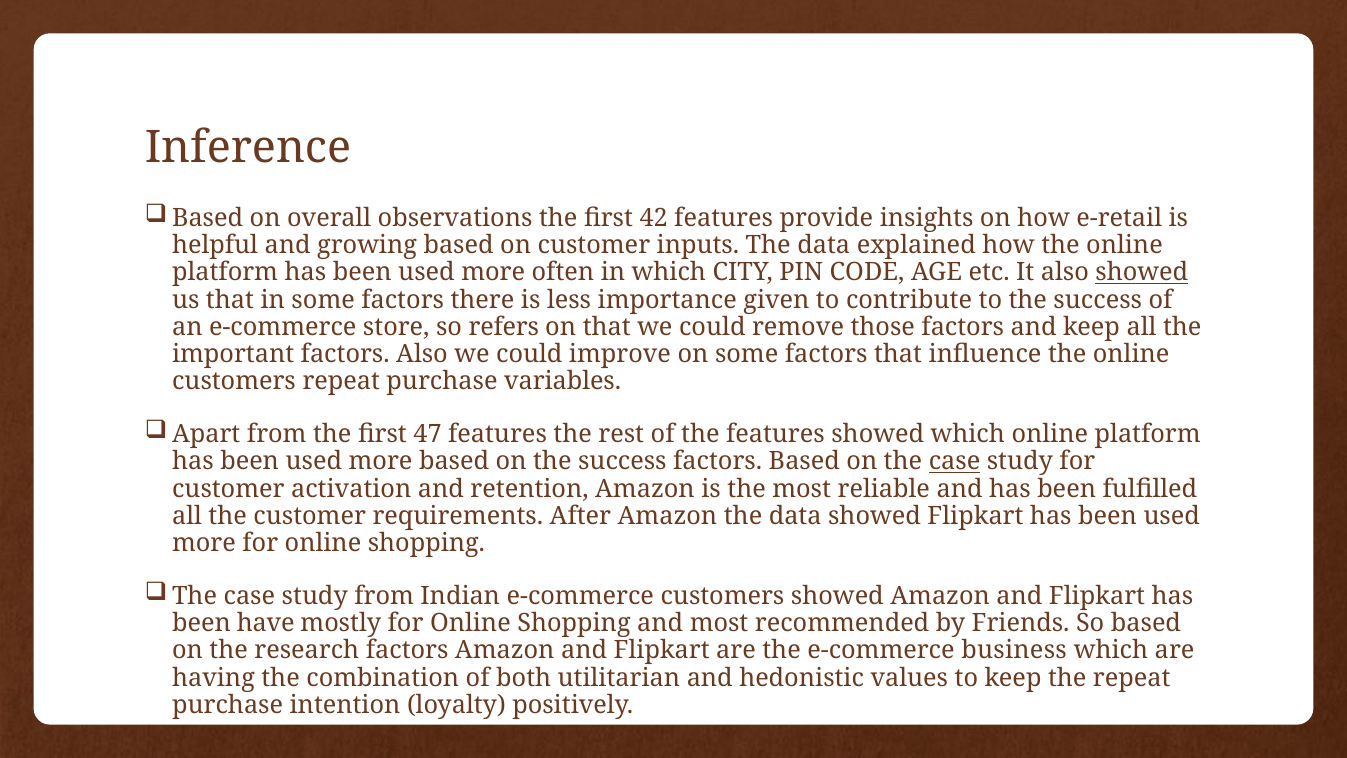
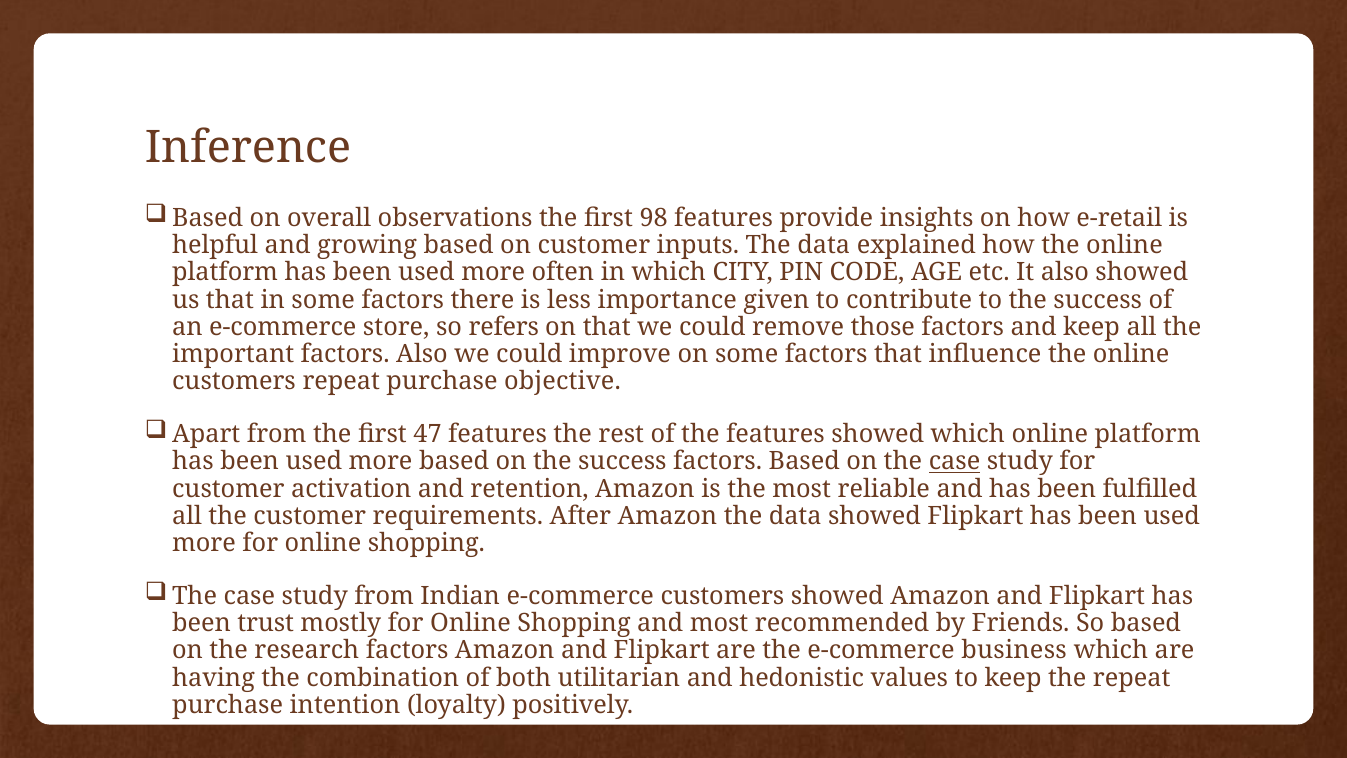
42: 42 -> 98
showed at (1142, 272) underline: present -> none
variables: variables -> objective
have: have -> trust
